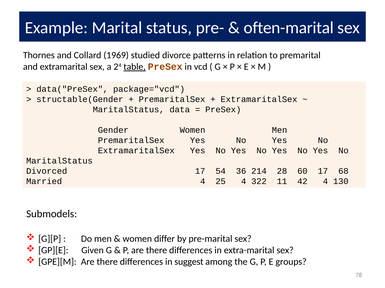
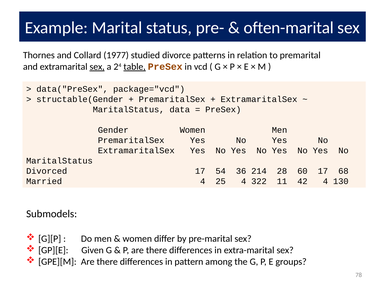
1969: 1969 -> 1977
sex at (97, 67) underline: none -> present
suggest: suggest -> pattern
